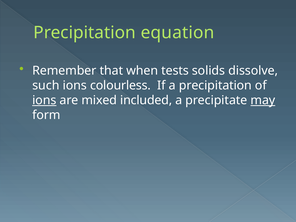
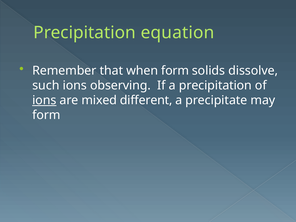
when tests: tests -> form
colourless: colourless -> observing
included: included -> different
may underline: present -> none
